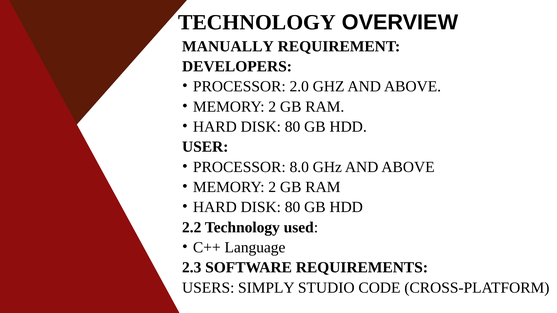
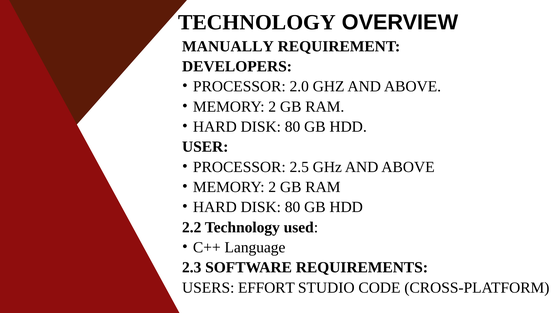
8.0: 8.0 -> 2.5
SIMPLY: SIMPLY -> EFFORT
